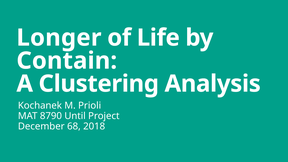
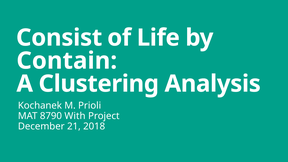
Longer: Longer -> Consist
Until: Until -> With
68: 68 -> 21
